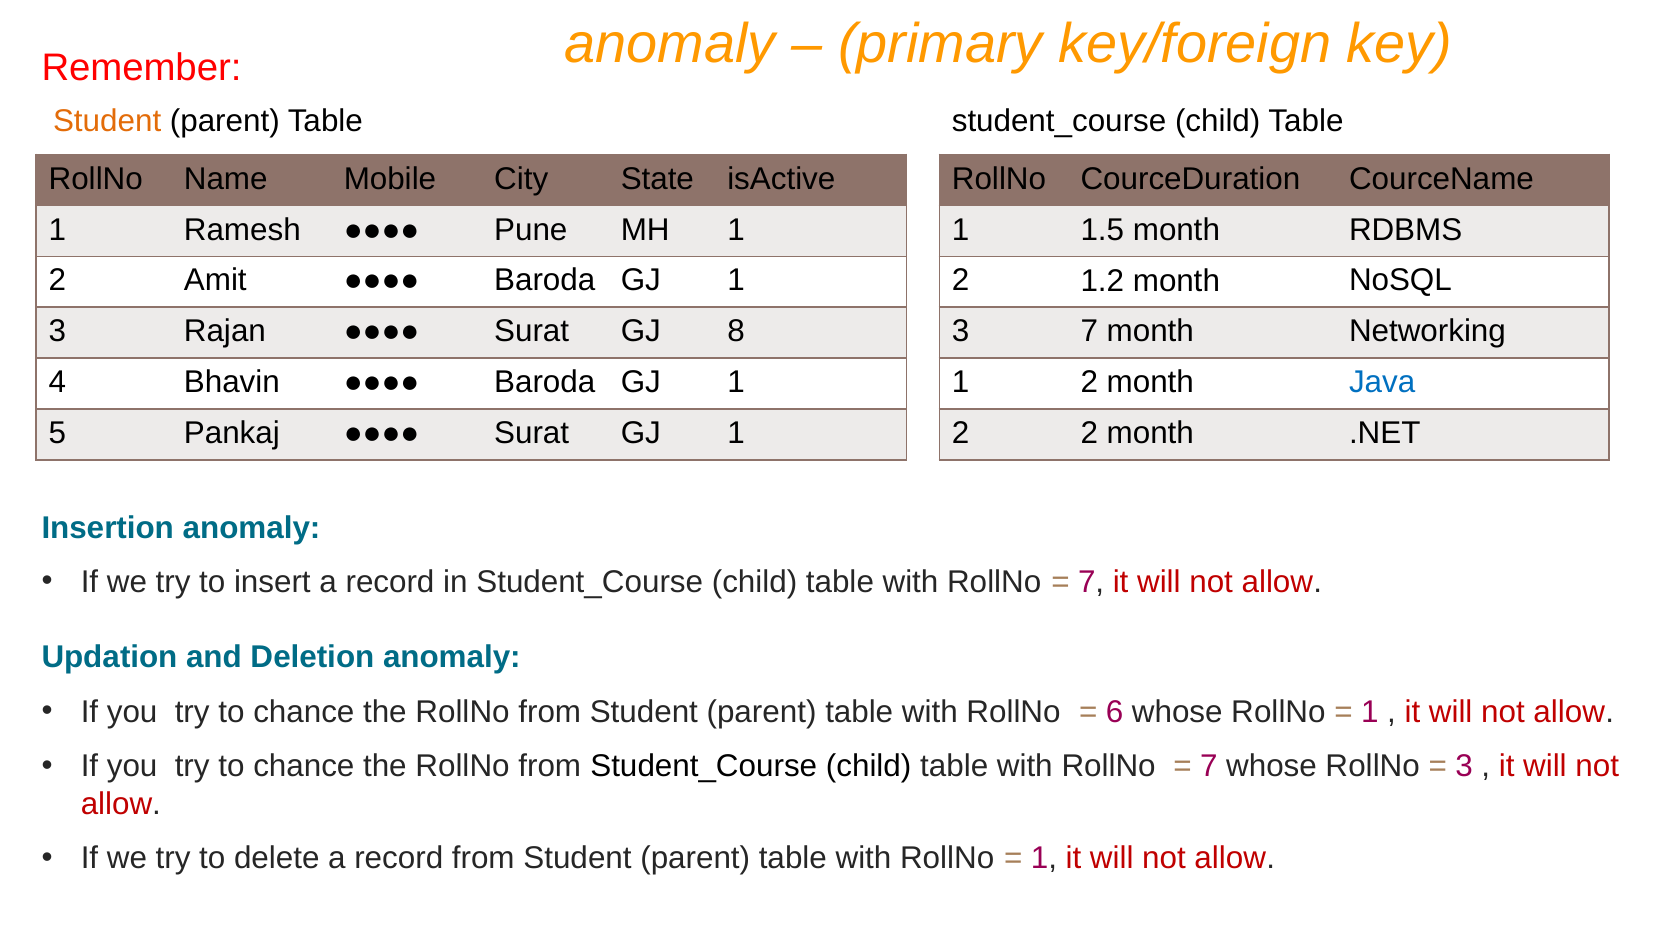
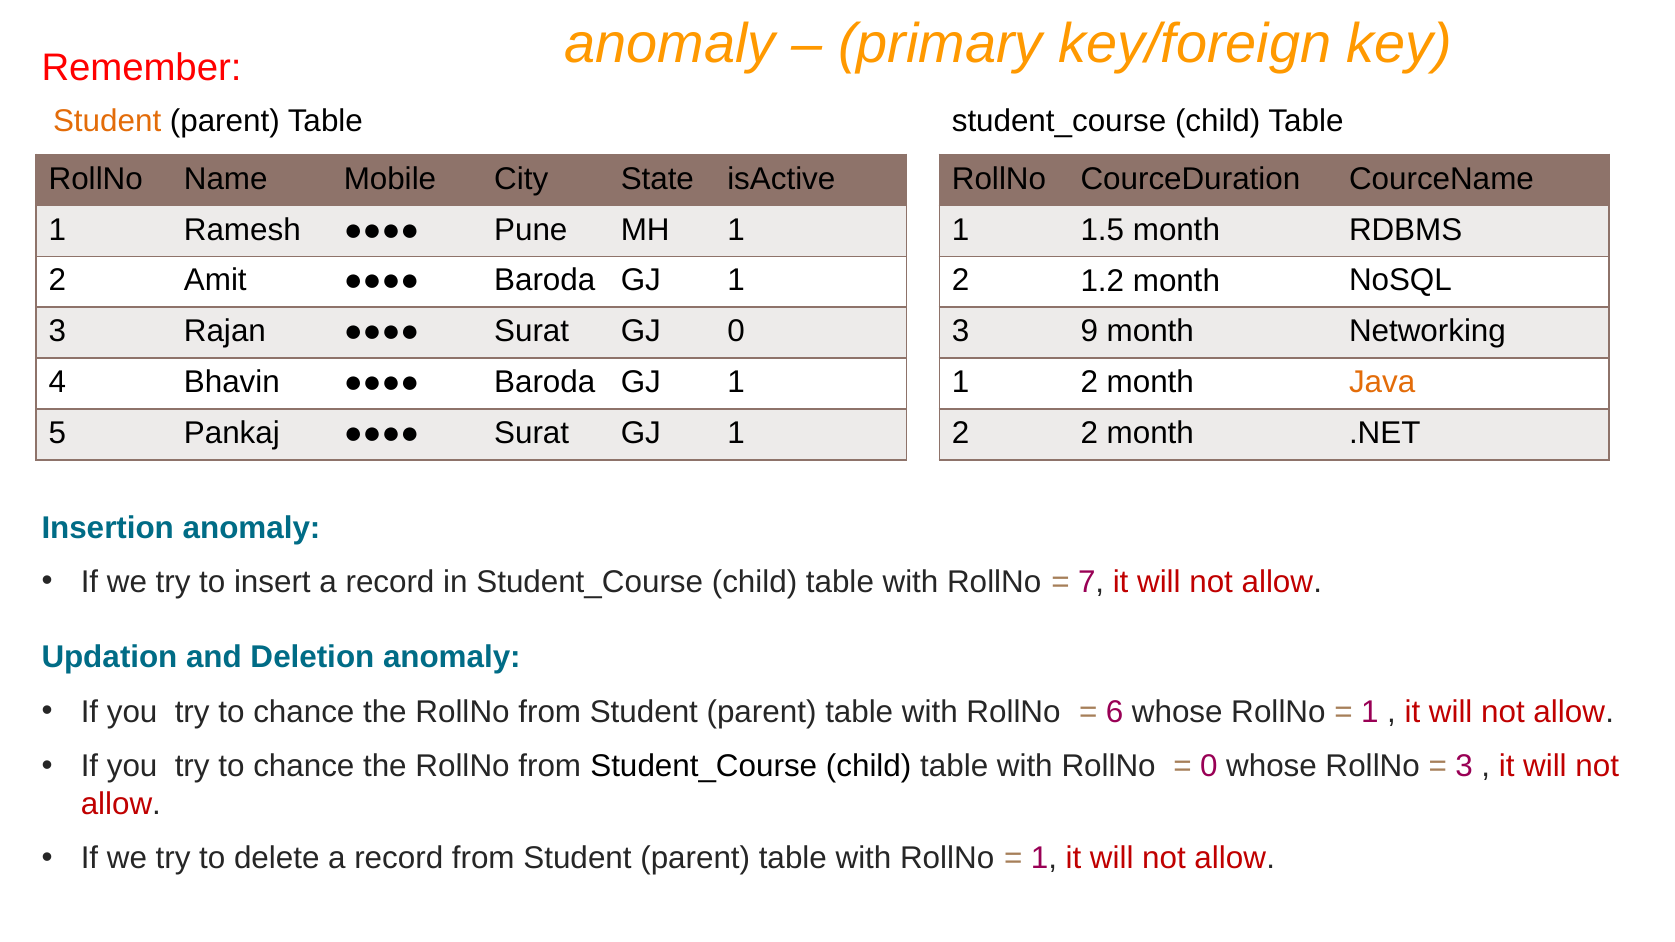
GJ 8: 8 -> 0
3 7: 7 -> 9
Java colour: blue -> orange
7 at (1209, 766): 7 -> 0
